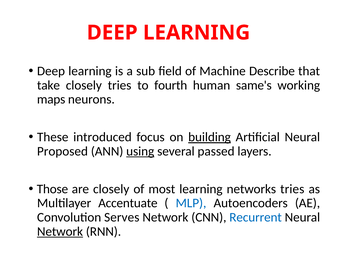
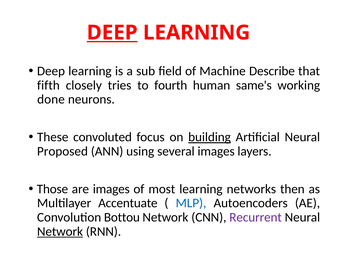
DEEP at (112, 33) underline: none -> present
take: take -> fifth
maps: maps -> done
introduced: introduced -> convoluted
using underline: present -> none
several passed: passed -> images
are closely: closely -> images
networks tries: tries -> then
Serves: Serves -> Bottou
Recurrent colour: blue -> purple
